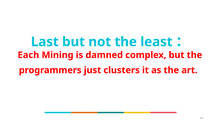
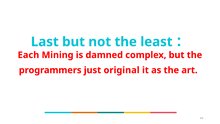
clusters: clusters -> original
